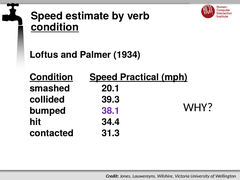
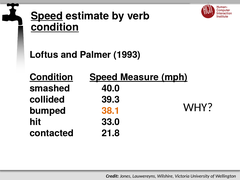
Speed at (47, 16) underline: none -> present
1934: 1934 -> 1993
Practical: Practical -> Measure
20.1: 20.1 -> 40.0
38.1 colour: purple -> orange
34.4: 34.4 -> 33.0
31.3: 31.3 -> 21.8
